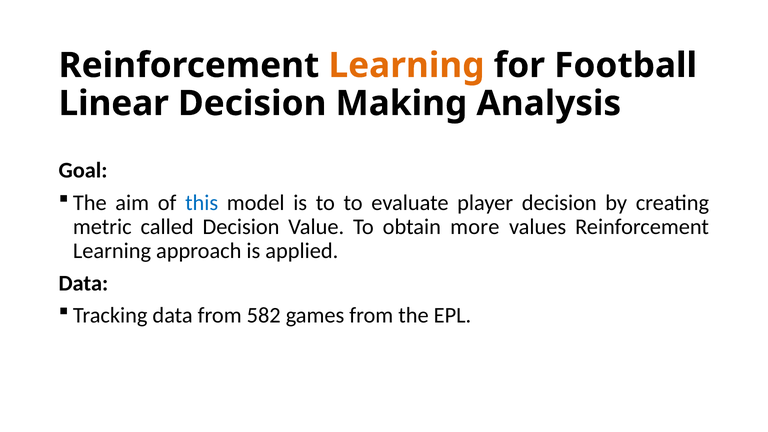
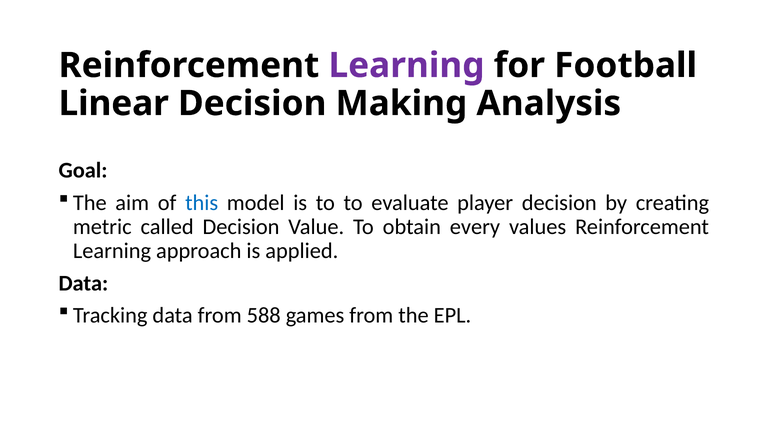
Learning at (406, 65) colour: orange -> purple
more: more -> every
582: 582 -> 588
